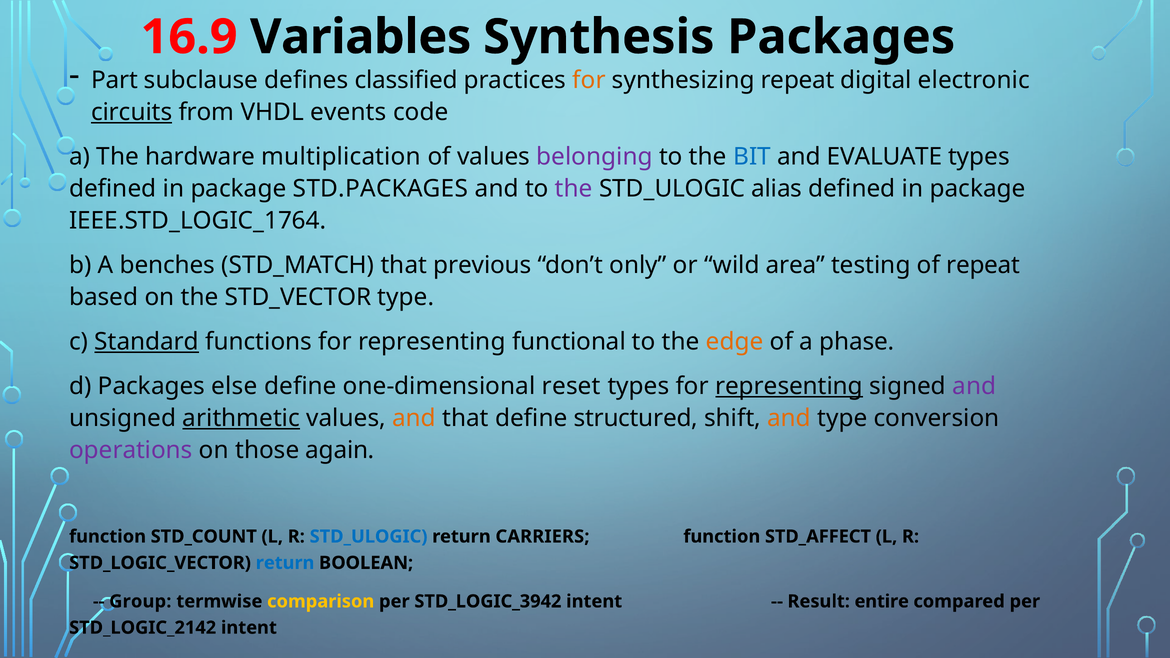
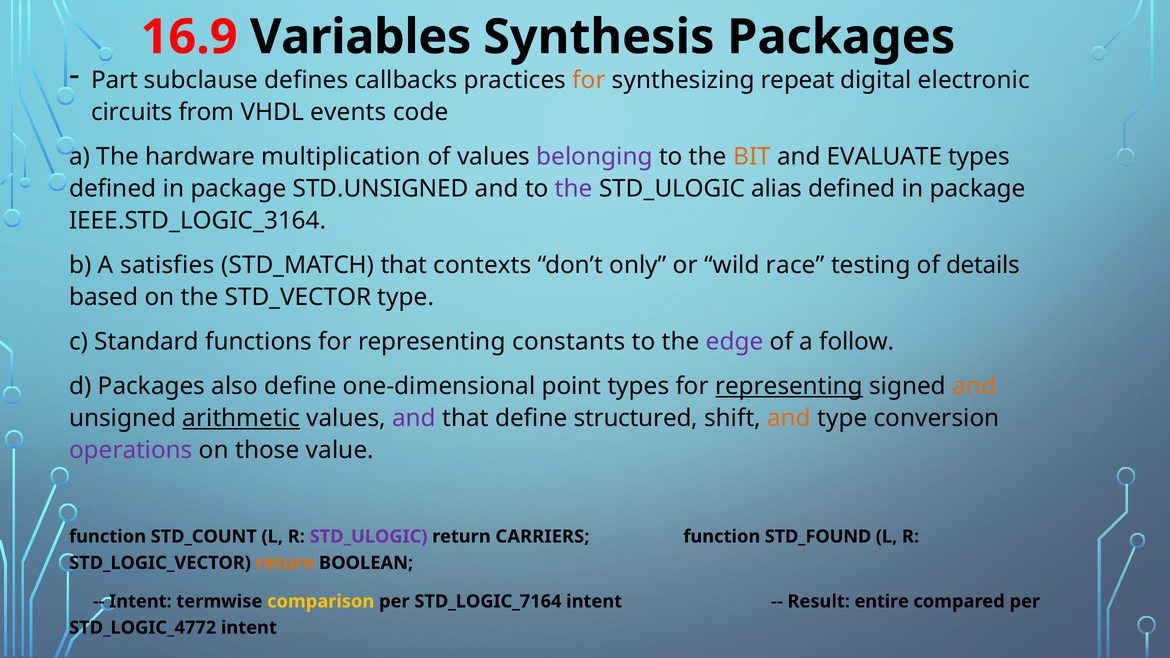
classified: classified -> callbacks
circuits underline: present -> none
BIT colour: blue -> orange
STD.PACKAGES: STD.PACKAGES -> STD.UNSIGNED
IEEE.STD_LOGIC_1764: IEEE.STD_LOGIC_1764 -> IEEE.STD_LOGIC_3164
benches: benches -> satisfies
previous: previous -> contexts
area: area -> race
of repeat: repeat -> details
Standard underline: present -> none
functional: functional -> constants
edge colour: orange -> purple
phase: phase -> follow
else: else -> also
reset: reset -> point
and at (974, 386) colour: purple -> orange
and at (414, 418) colour: orange -> purple
again: again -> value
STD_ULOGIC at (369, 537) colour: blue -> purple
STD_AFFECT: STD_AFFECT -> STD_FOUND
return at (285, 563) colour: blue -> orange
Group at (140, 601): Group -> Intent
STD_LOGIC_3942: STD_LOGIC_3942 -> STD_LOGIC_7164
STD_LOGIC_2142: STD_LOGIC_2142 -> STD_LOGIC_4772
